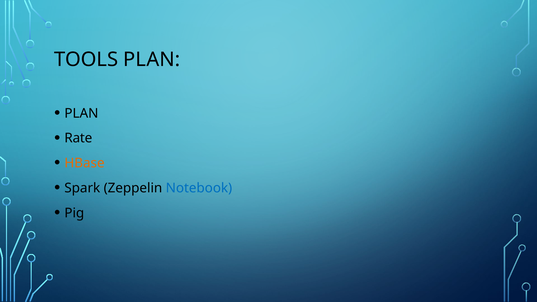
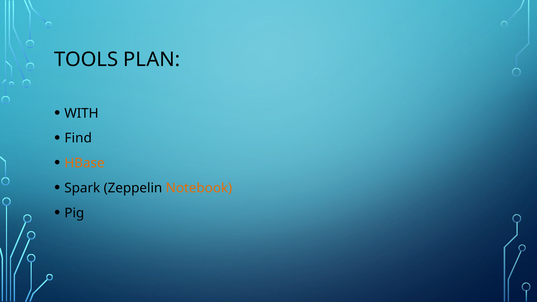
PLAN at (81, 113): PLAN -> WITH
Rate: Rate -> Find
Notebook colour: blue -> orange
